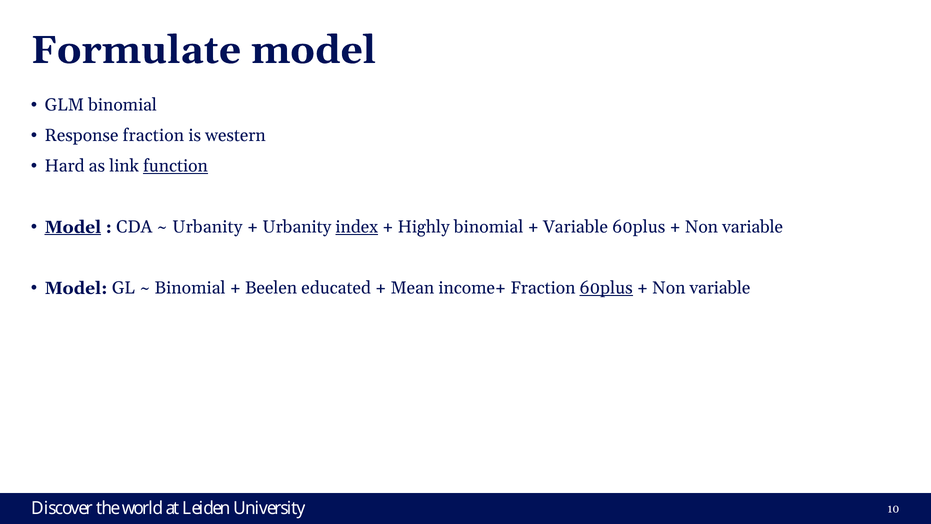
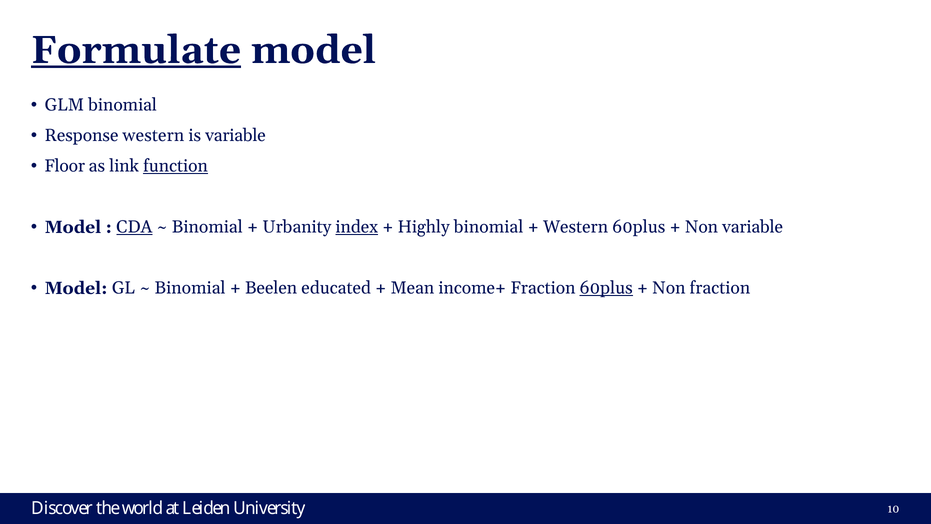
Formulate underline: none -> present
Response fraction: fraction -> western
is western: western -> variable
Hard: Hard -> Floor
Model at (73, 227) underline: present -> none
CDA underline: none -> present
Urbanity at (207, 227): Urbanity -> Binomial
Variable at (576, 227): Variable -> Western
variable at (720, 288): variable -> fraction
